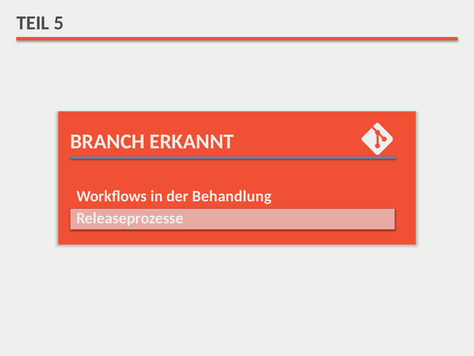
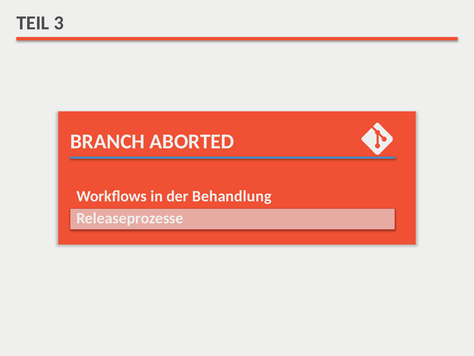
5: 5 -> 3
ERKANNT: ERKANNT -> ABORTED
